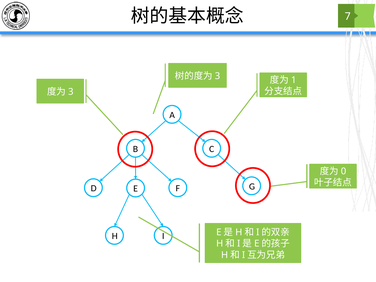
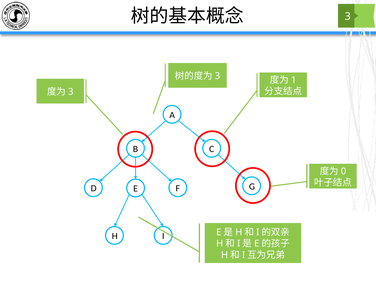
7: 7 -> 3
